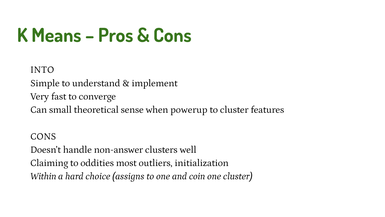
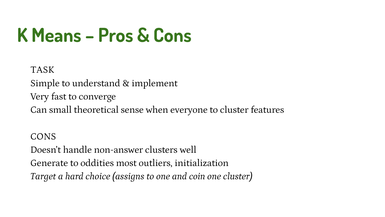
INTO: INTO -> TASK
powerup: powerup -> everyone
Claiming: Claiming -> Generate
Within: Within -> Target
